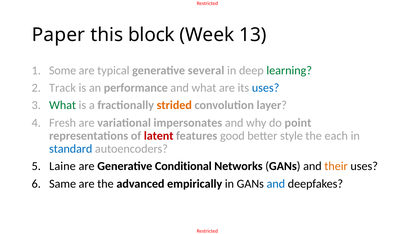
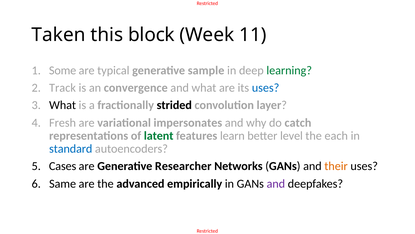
Paper: Paper -> Taken
13: 13 -> 11
several: several -> sample
performance: performance -> convergence
What at (63, 105) colour: green -> black
strided colour: orange -> black
point: point -> catch
latent colour: red -> green
good: good -> learn
style: style -> level
Laine: Laine -> Cases
Conditional: Conditional -> Researcher
and at (276, 183) colour: blue -> purple
